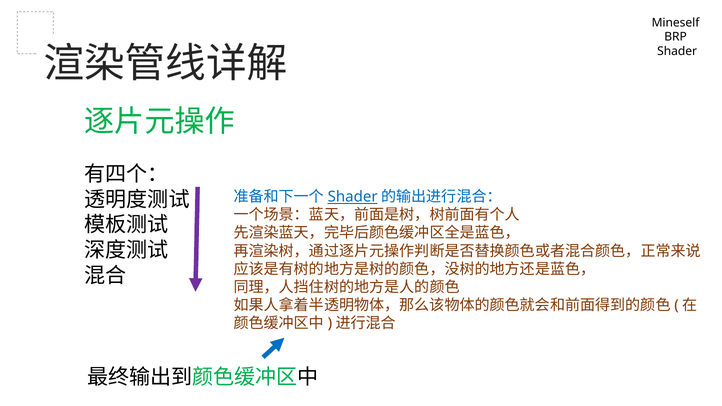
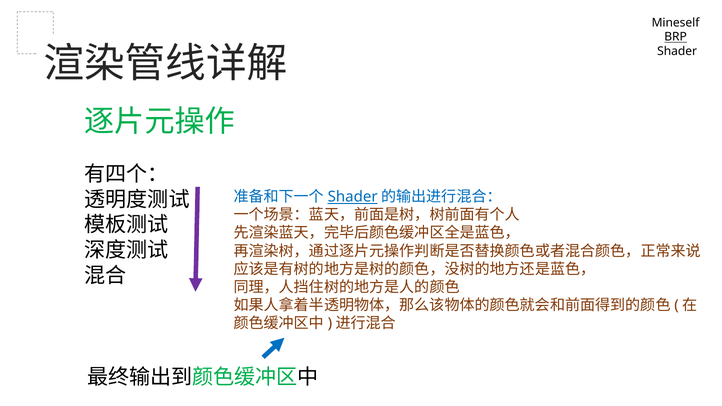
BRP underline: none -> present
